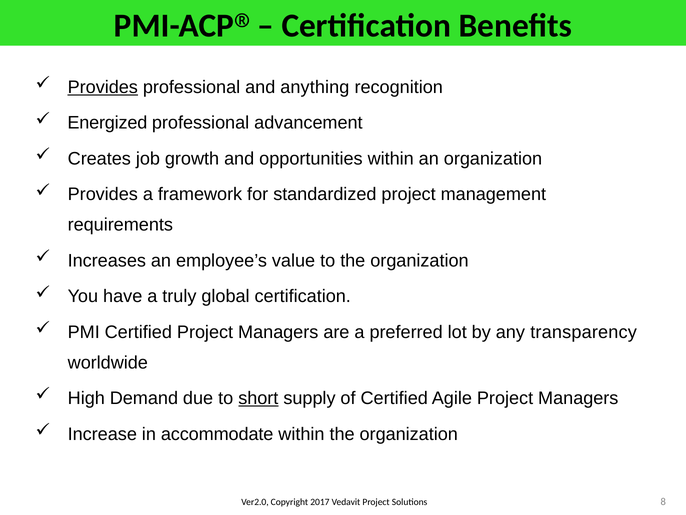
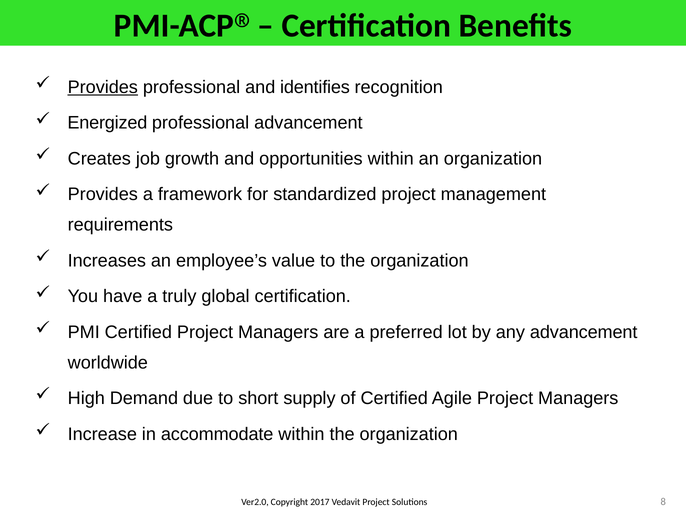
anything: anything -> identifies
any transparency: transparency -> advancement
short underline: present -> none
